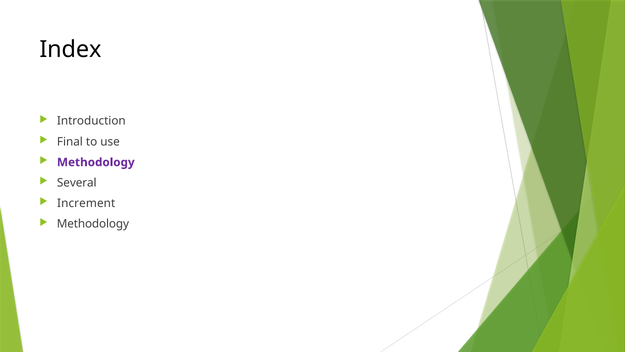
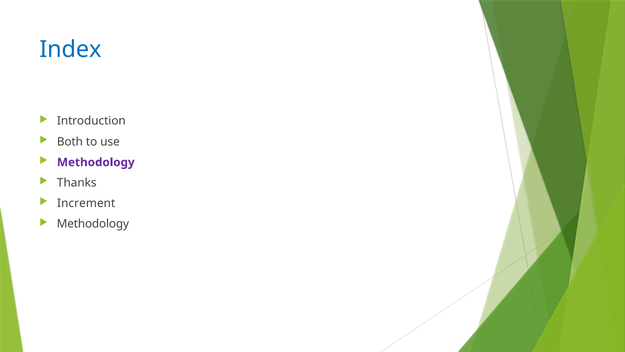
Index colour: black -> blue
Final: Final -> Both
Several: Several -> Thanks
